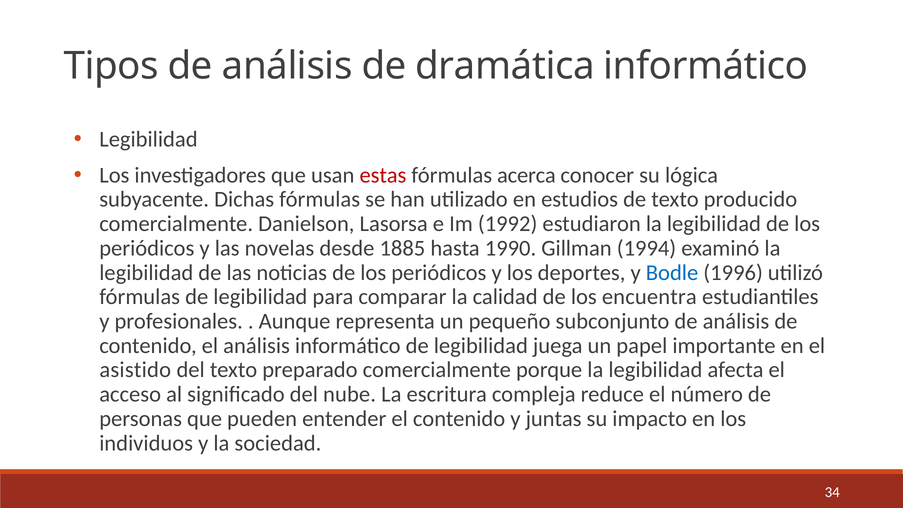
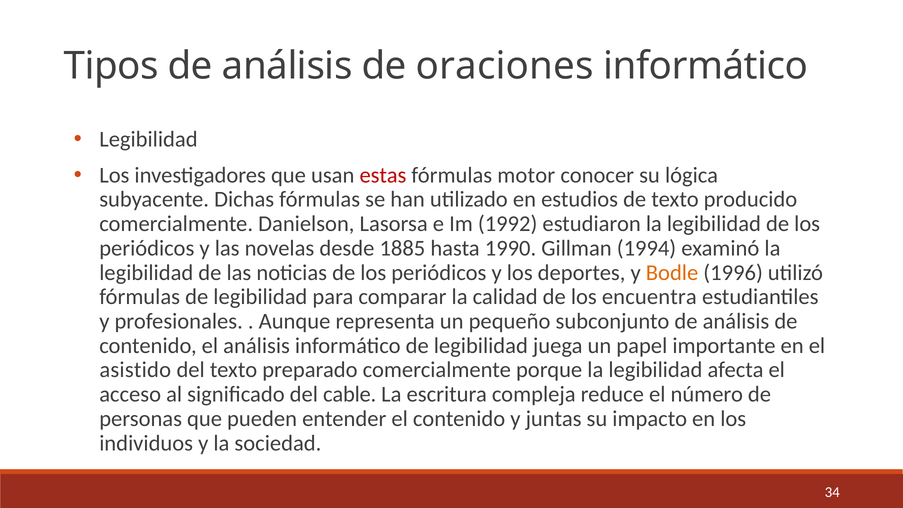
dramática: dramática -> oraciones
acerca: acerca -> motor
Bodle colour: blue -> orange
nube: nube -> cable
